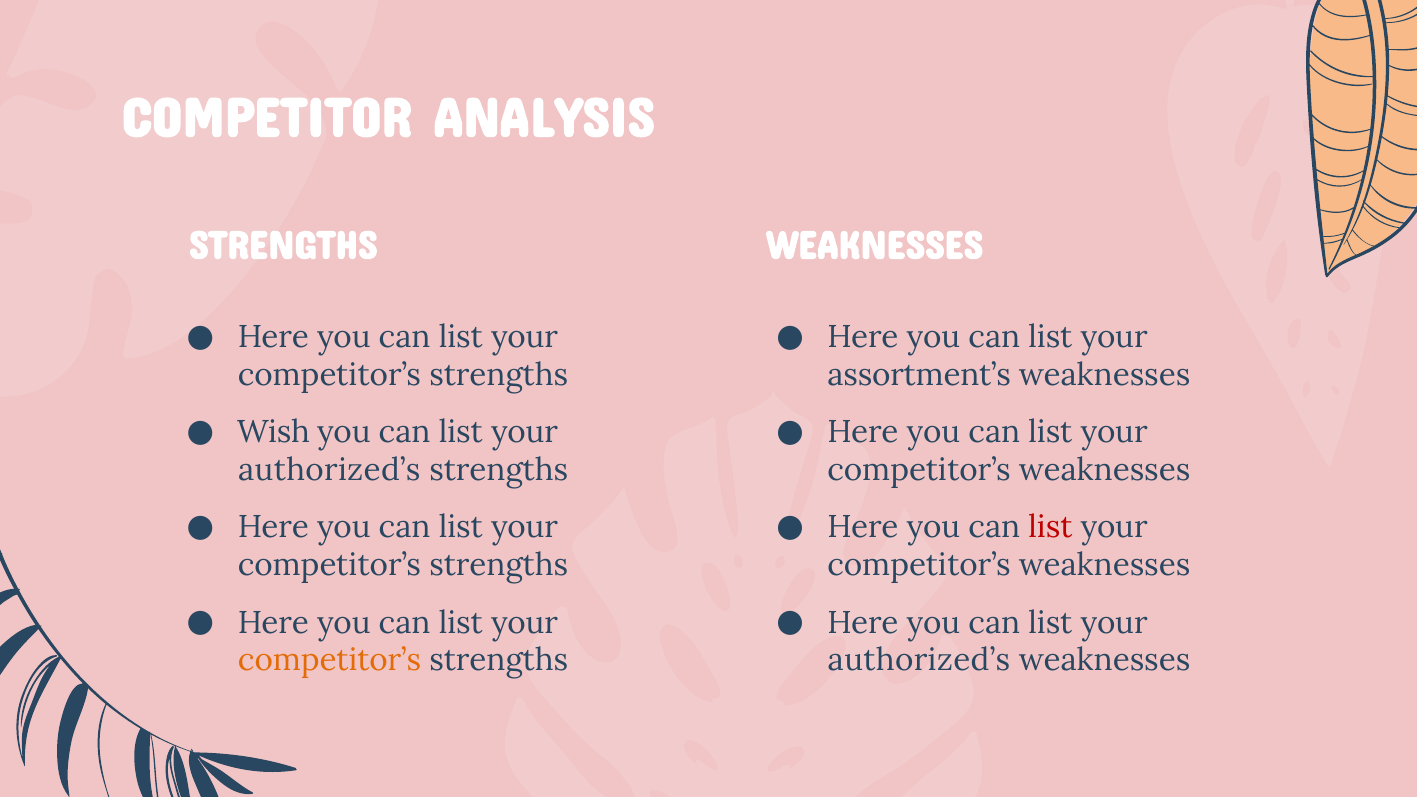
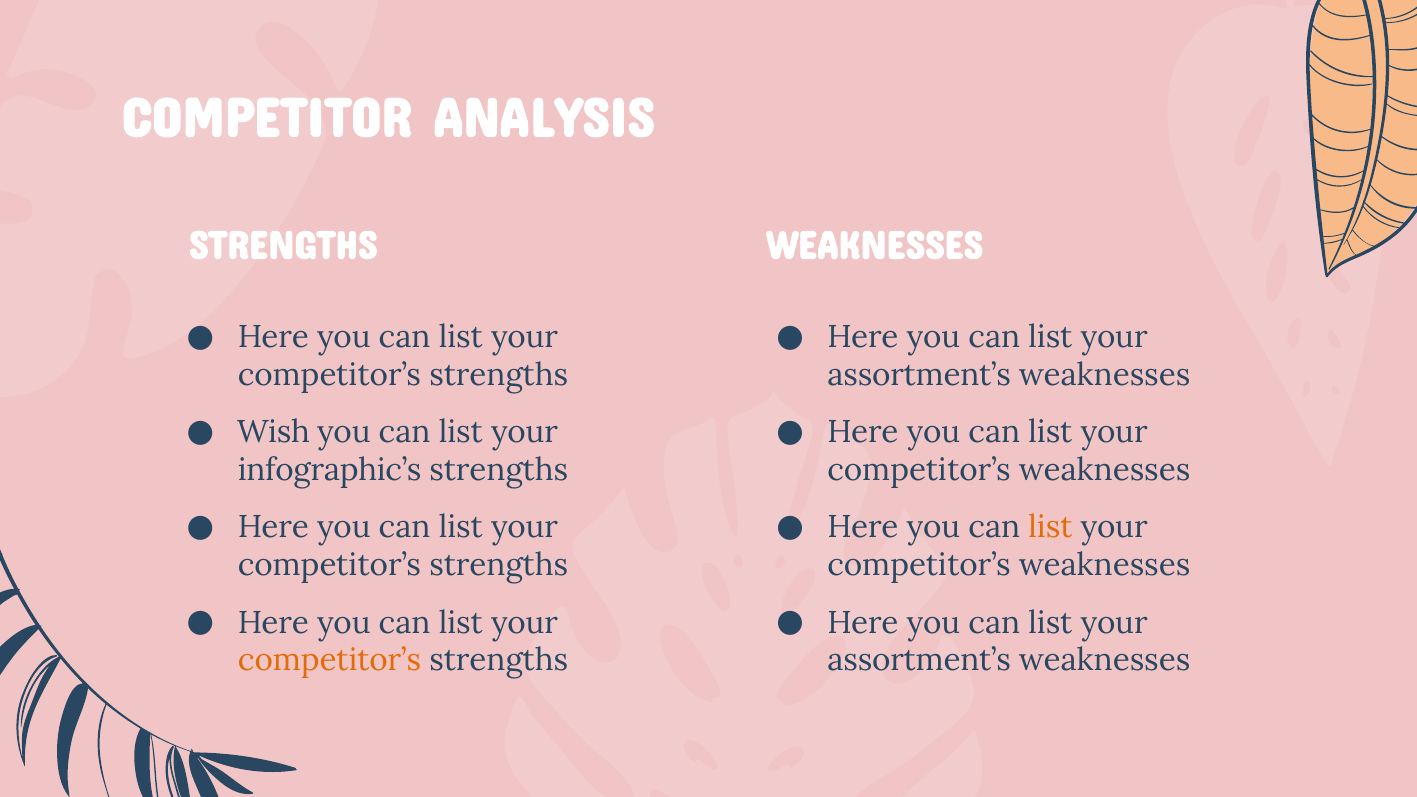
authorized’s at (329, 470): authorized’s -> infographic’s
list at (1050, 528) colour: red -> orange
authorized’s at (919, 661): authorized’s -> assortment’s
